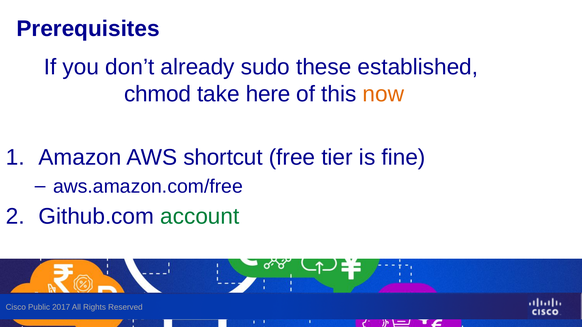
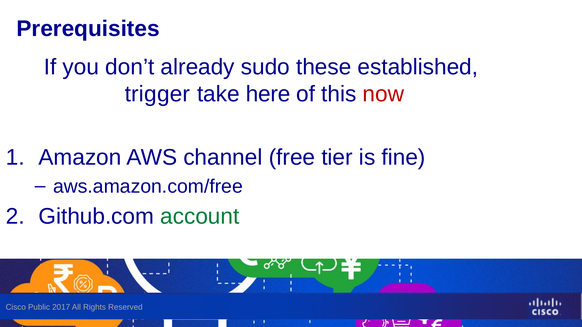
chmod: chmod -> trigger
now colour: orange -> red
shortcut: shortcut -> channel
